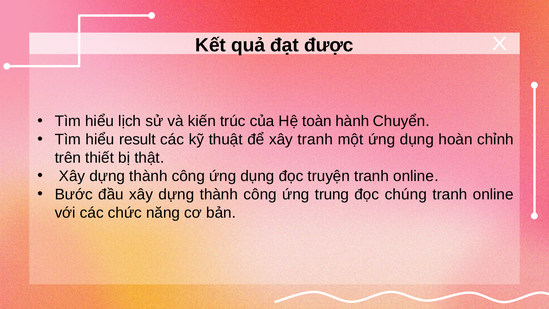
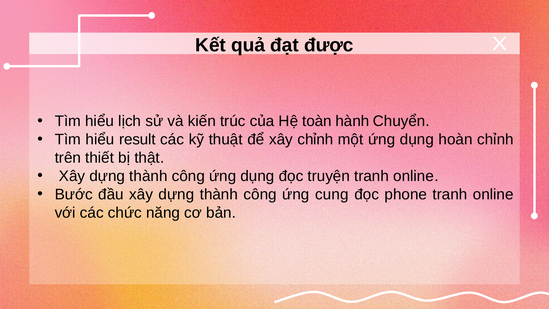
xây tranh: tranh -> chỉnh
trung: trung -> cung
chúng: chúng -> phone
